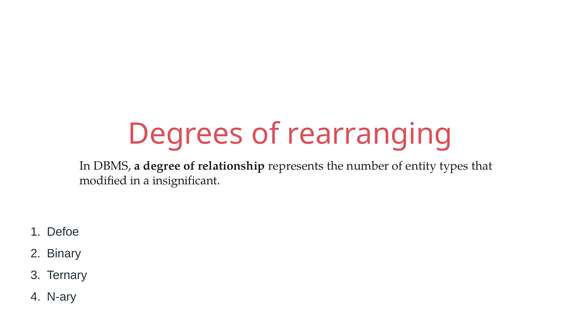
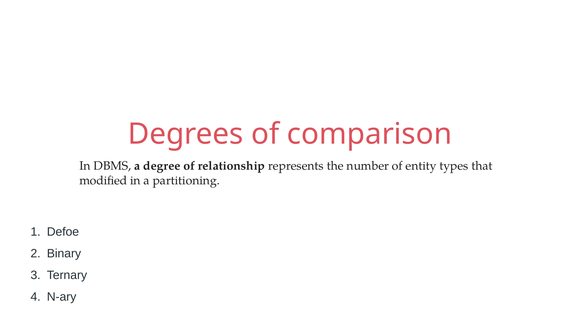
rearranging: rearranging -> comparison
insignificant: insignificant -> partitioning
